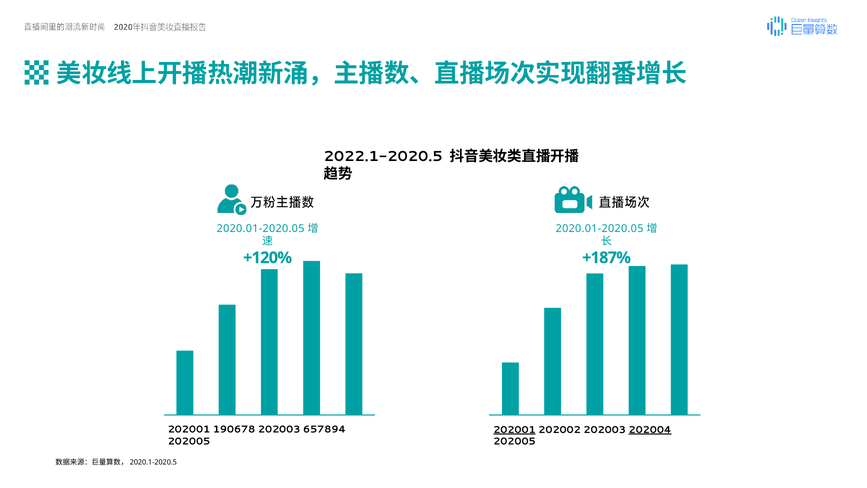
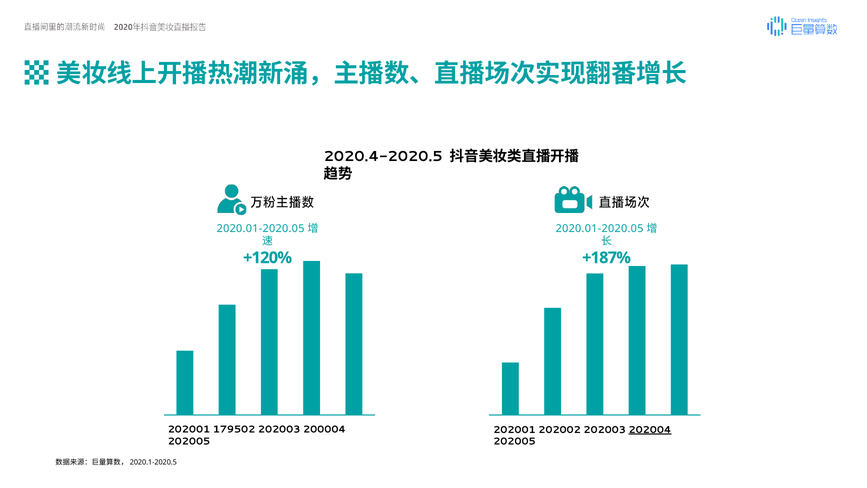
2022.1-2020.5: 2022.1-2020.5 -> 2020.4-2020.5
190678: 190678 -> 179502
657894: 657894 -> 200004
202001 at (514, 429) underline: present -> none
